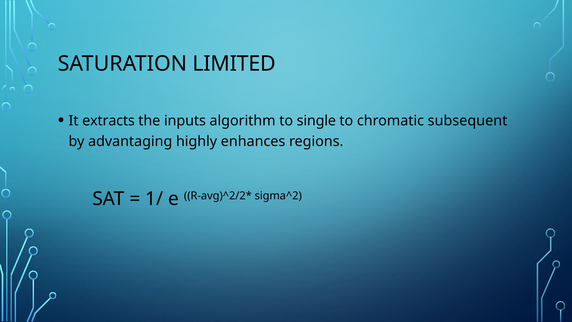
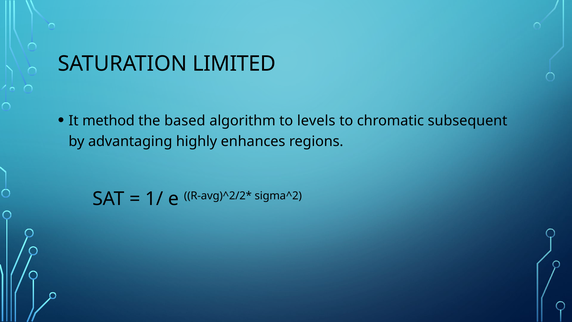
extracts: extracts -> method
inputs: inputs -> based
single: single -> levels
